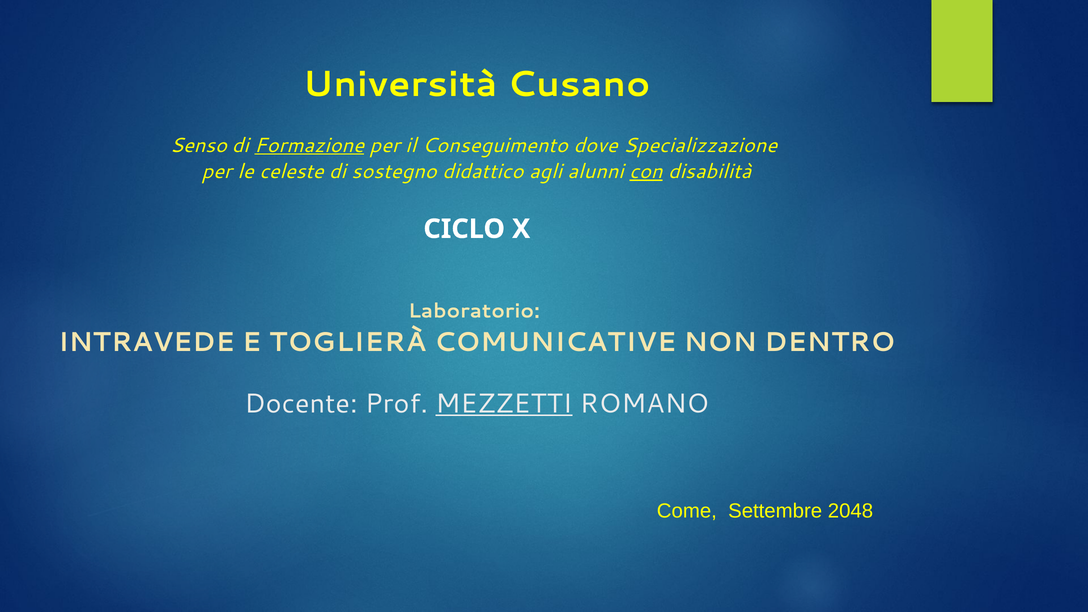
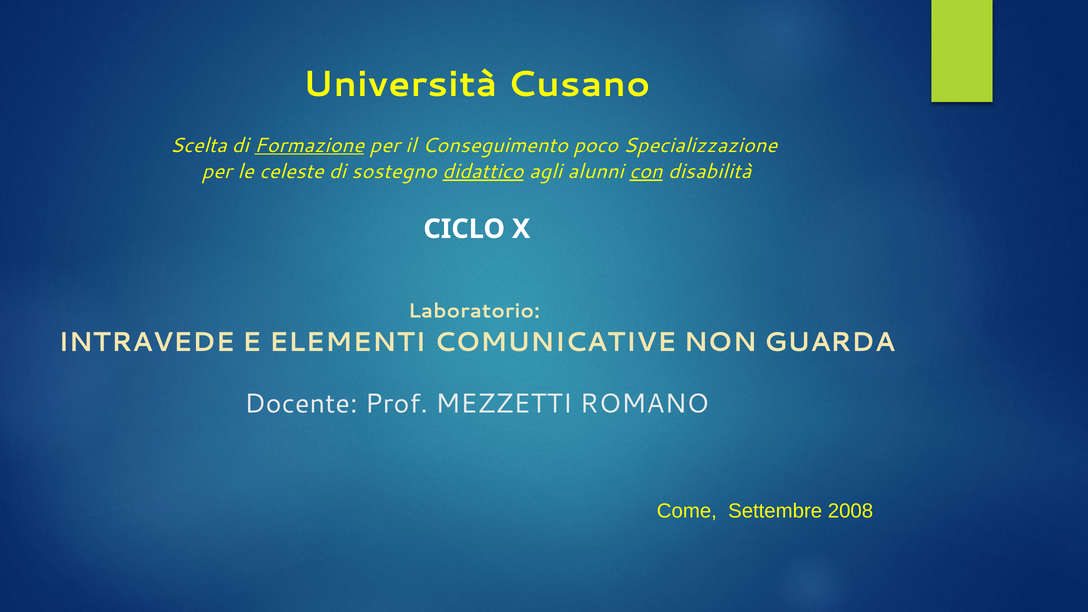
Senso: Senso -> Scelta
dove: dove -> poco
didattico underline: none -> present
TOGLIERÀ: TOGLIERÀ -> ELEMENTI
DENTRO: DENTRO -> GUARDA
MEZZETTI underline: present -> none
2048: 2048 -> 2008
